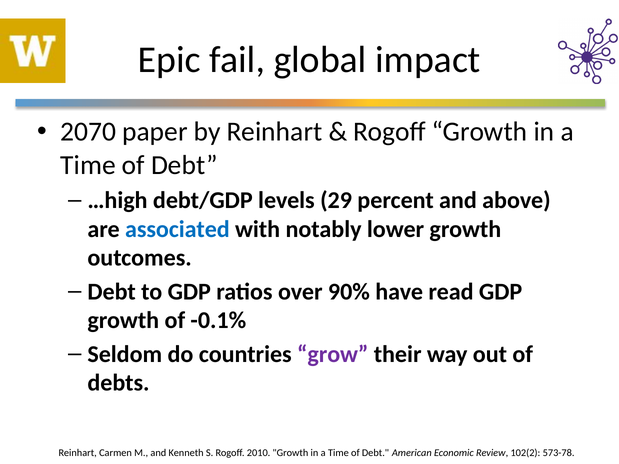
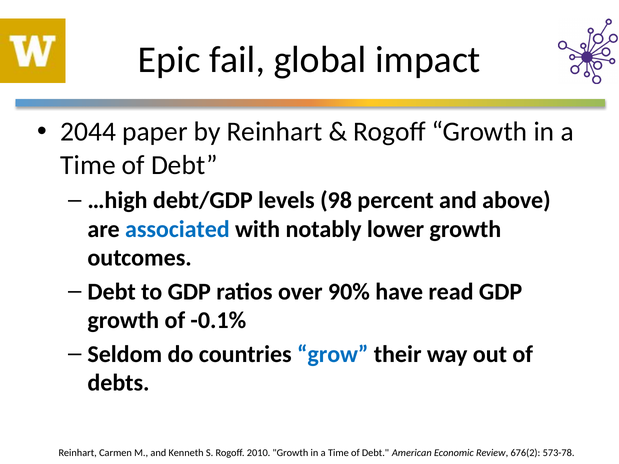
2070: 2070 -> 2044
29: 29 -> 98
grow colour: purple -> blue
102(2: 102(2 -> 676(2
